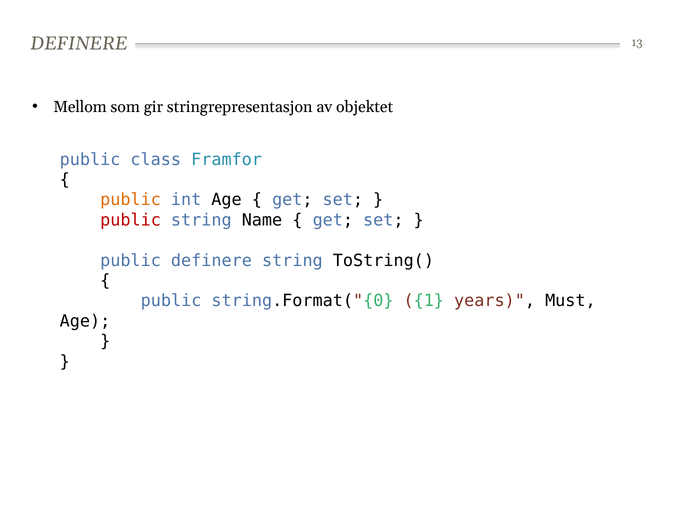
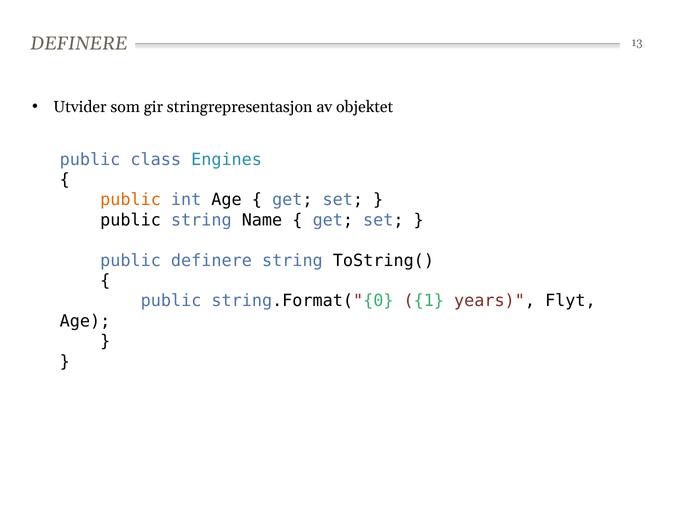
Mellom: Mellom -> Utvider
Framfor: Framfor -> Engines
public at (131, 220) colour: red -> black
Must: Must -> Flyt
